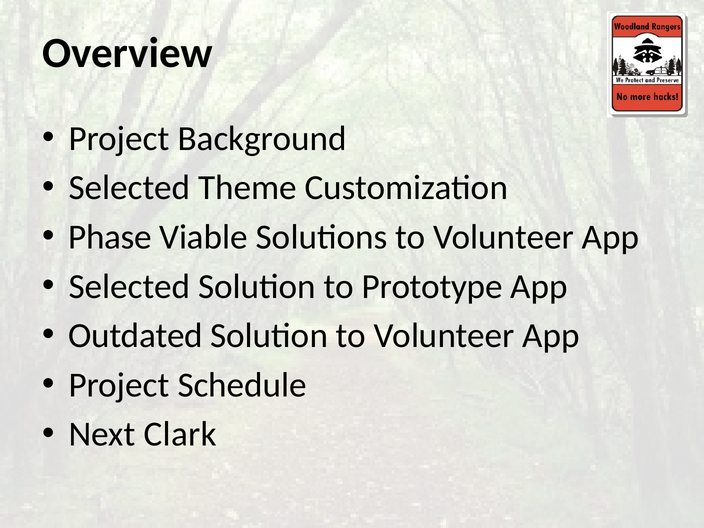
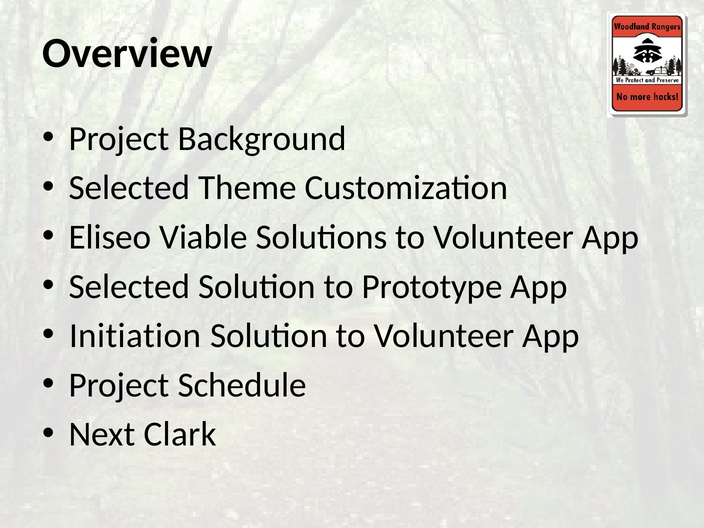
Phase: Phase -> Eliseo
Outdated: Outdated -> Initiation
